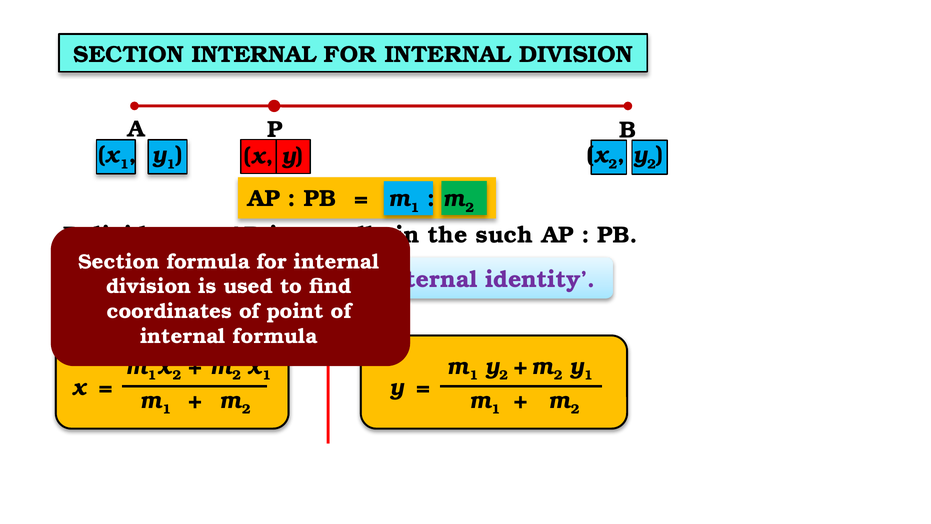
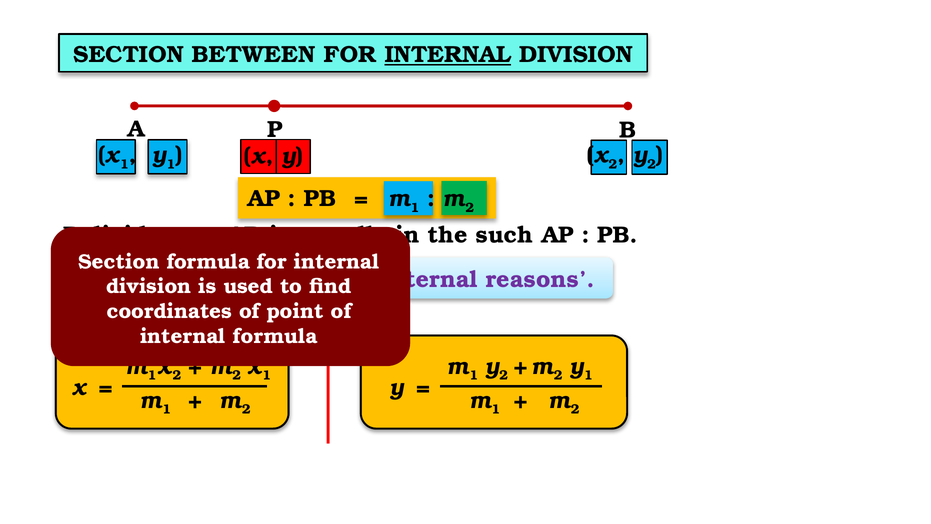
SECTION INTERNAL: INTERNAL -> BETWEEN
INTERNAL at (448, 55) underline: none -> present
identity: identity -> reasons
